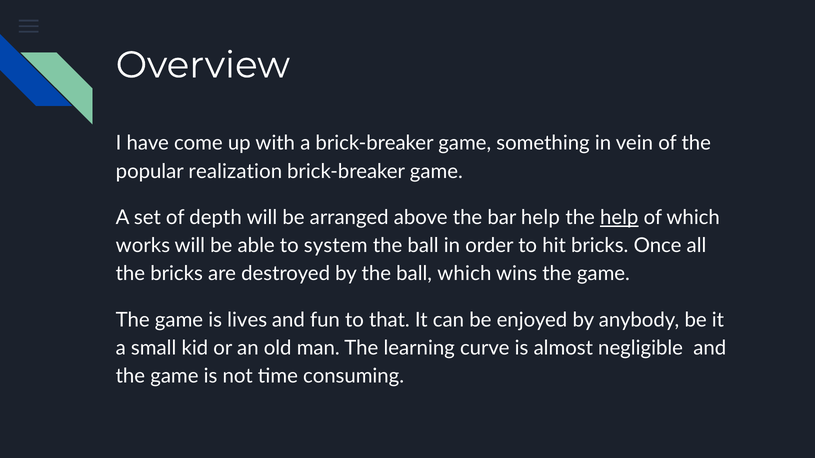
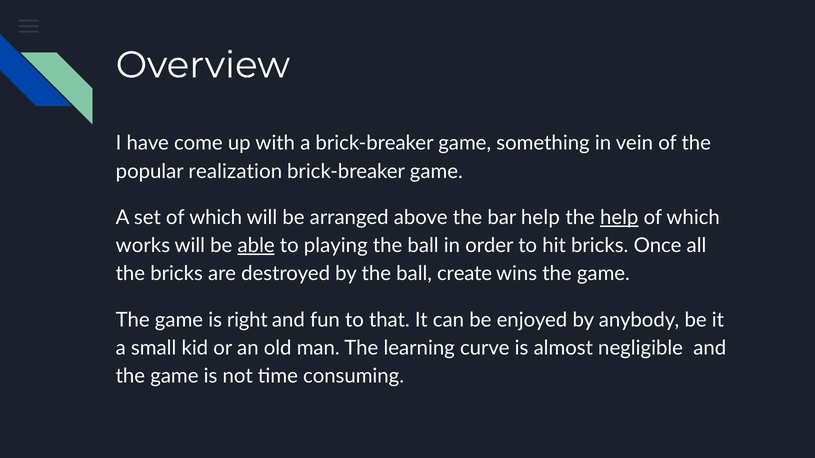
set of depth: depth -> which
able underline: none -> present
system: system -> playing
ball which: which -> create
lives: lives -> right
